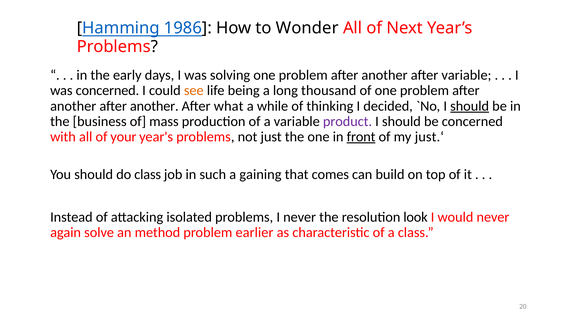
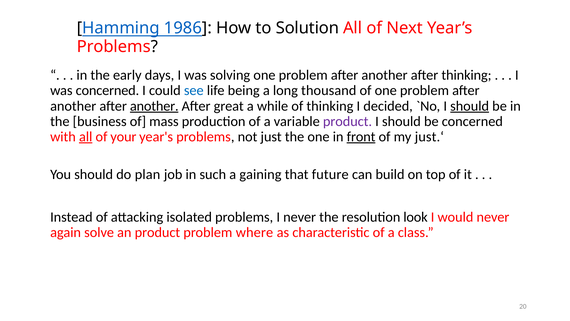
Wonder: Wonder -> Solution
after variable: variable -> thinking
see colour: orange -> blue
another at (154, 106) underline: none -> present
what: what -> great
all at (86, 137) underline: none -> present
do class: class -> plan
comes: comes -> future
an method: method -> product
earlier: earlier -> where
